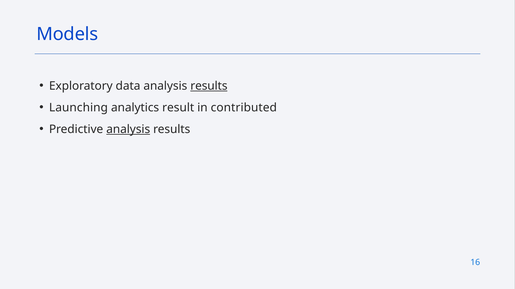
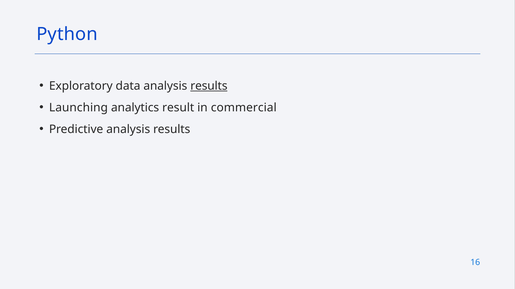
Models: Models -> Python
contributed: contributed -> commercial
analysis at (128, 129) underline: present -> none
